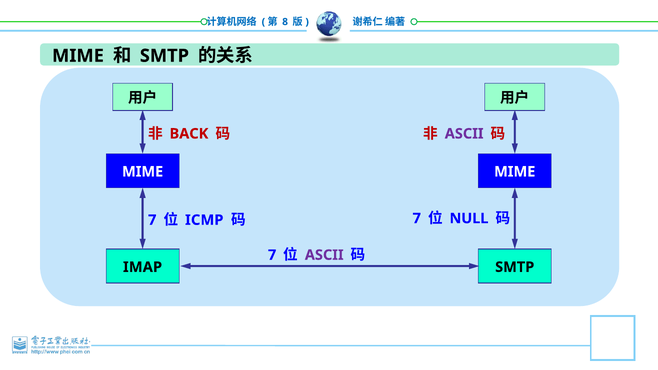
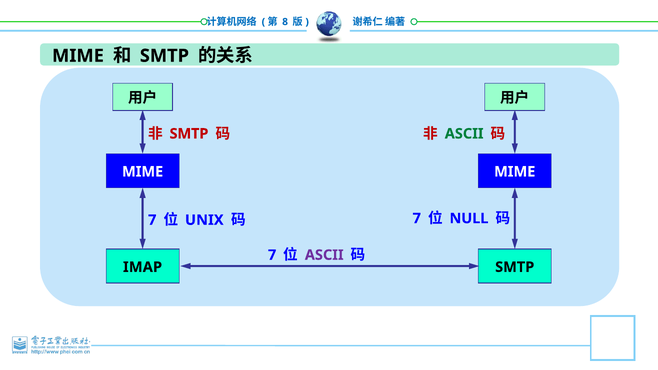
BACK at (189, 134): BACK -> SMTP
ASCII at (464, 134) colour: purple -> green
ICMP: ICMP -> UNIX
